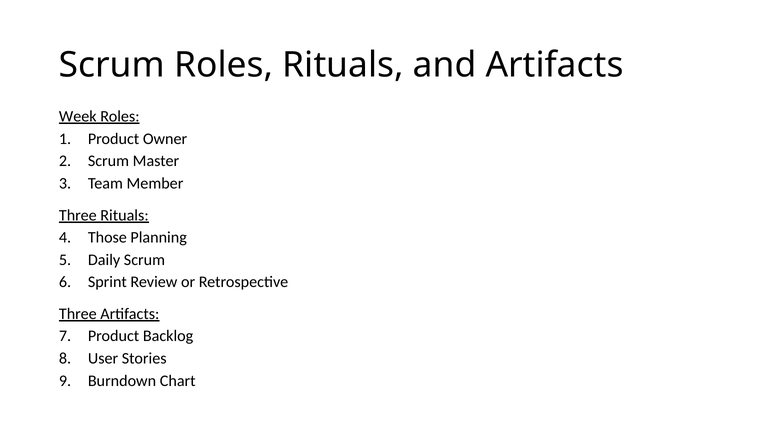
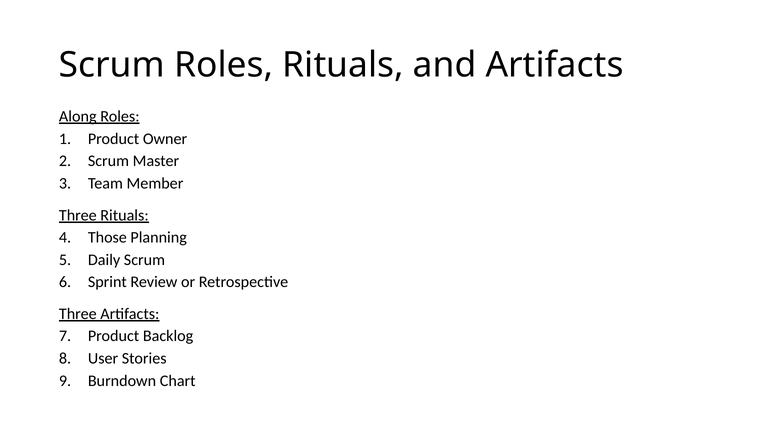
Week: Week -> Along
